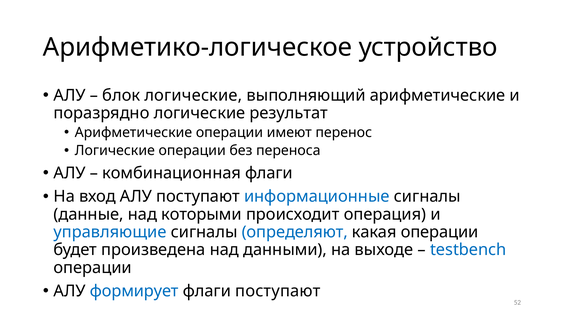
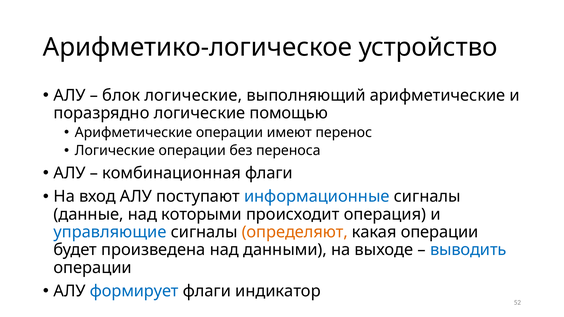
результат: результат -> помощью
определяют colour: blue -> orange
testbench: testbench -> выводить
флаги поступают: поступают -> индикатор
